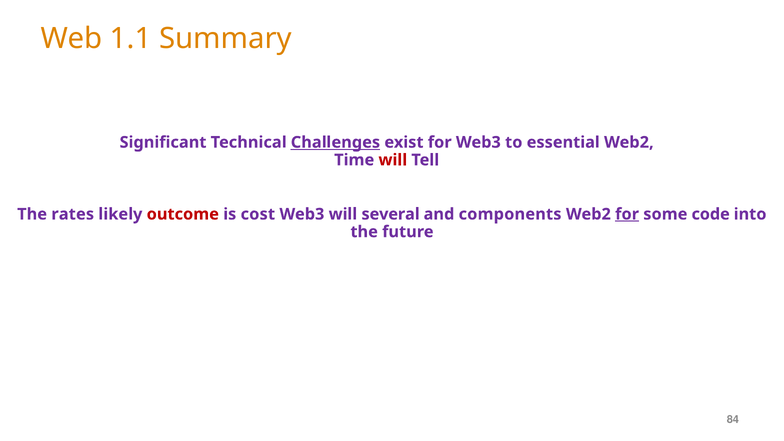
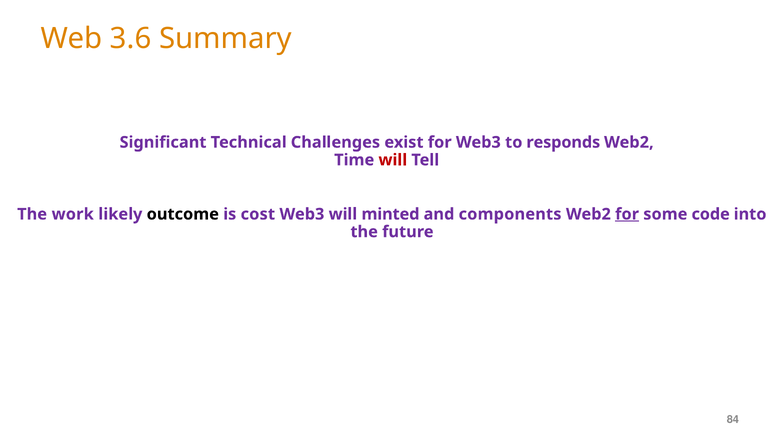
1.1: 1.1 -> 3.6
Challenges underline: present -> none
essential: essential -> responds
rates: rates -> work
outcome colour: red -> black
several: several -> minted
